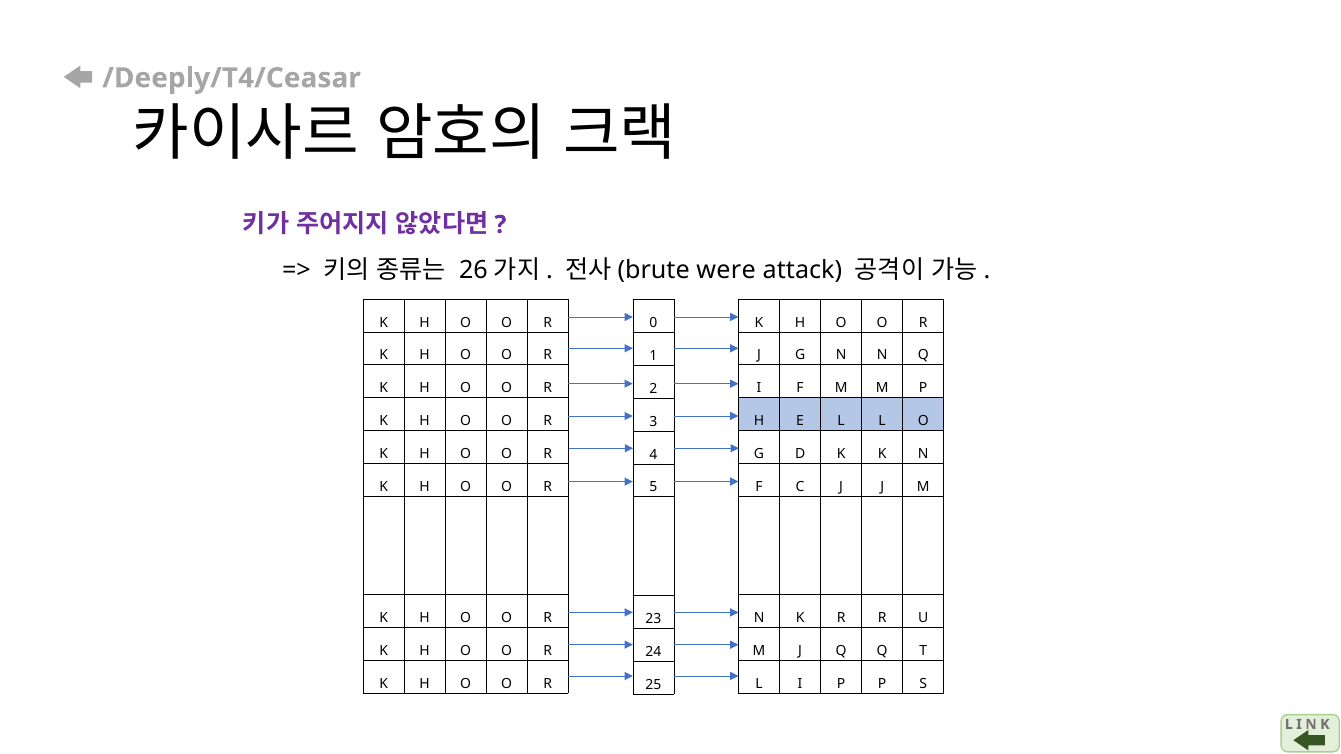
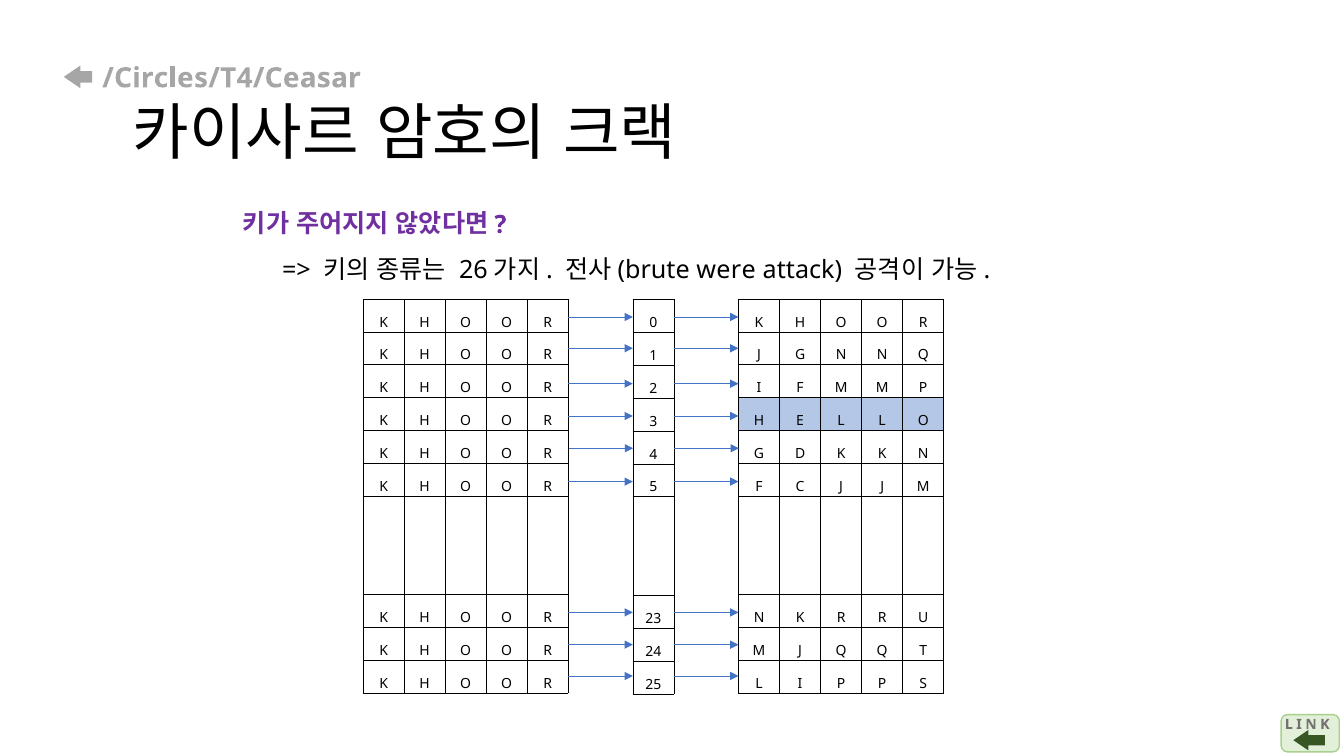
/Deeply/T4/Ceasar: /Deeply/T4/Ceasar -> /Circles/T4/Ceasar
